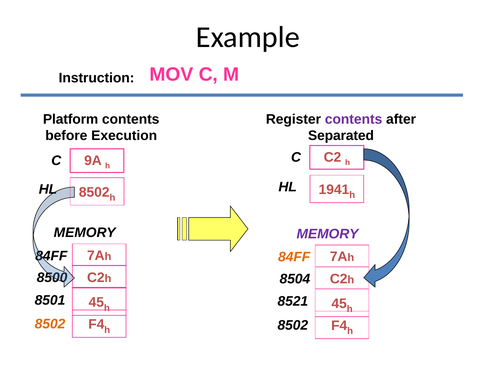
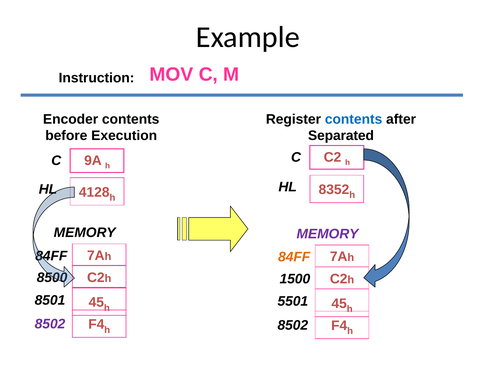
Platform: Platform -> Encoder
contents at (354, 119) colour: purple -> blue
1941: 1941 -> 8352
8502 at (94, 192): 8502 -> 4128
8504: 8504 -> 1500
8521: 8521 -> 5501
8502 at (50, 324) colour: orange -> purple
